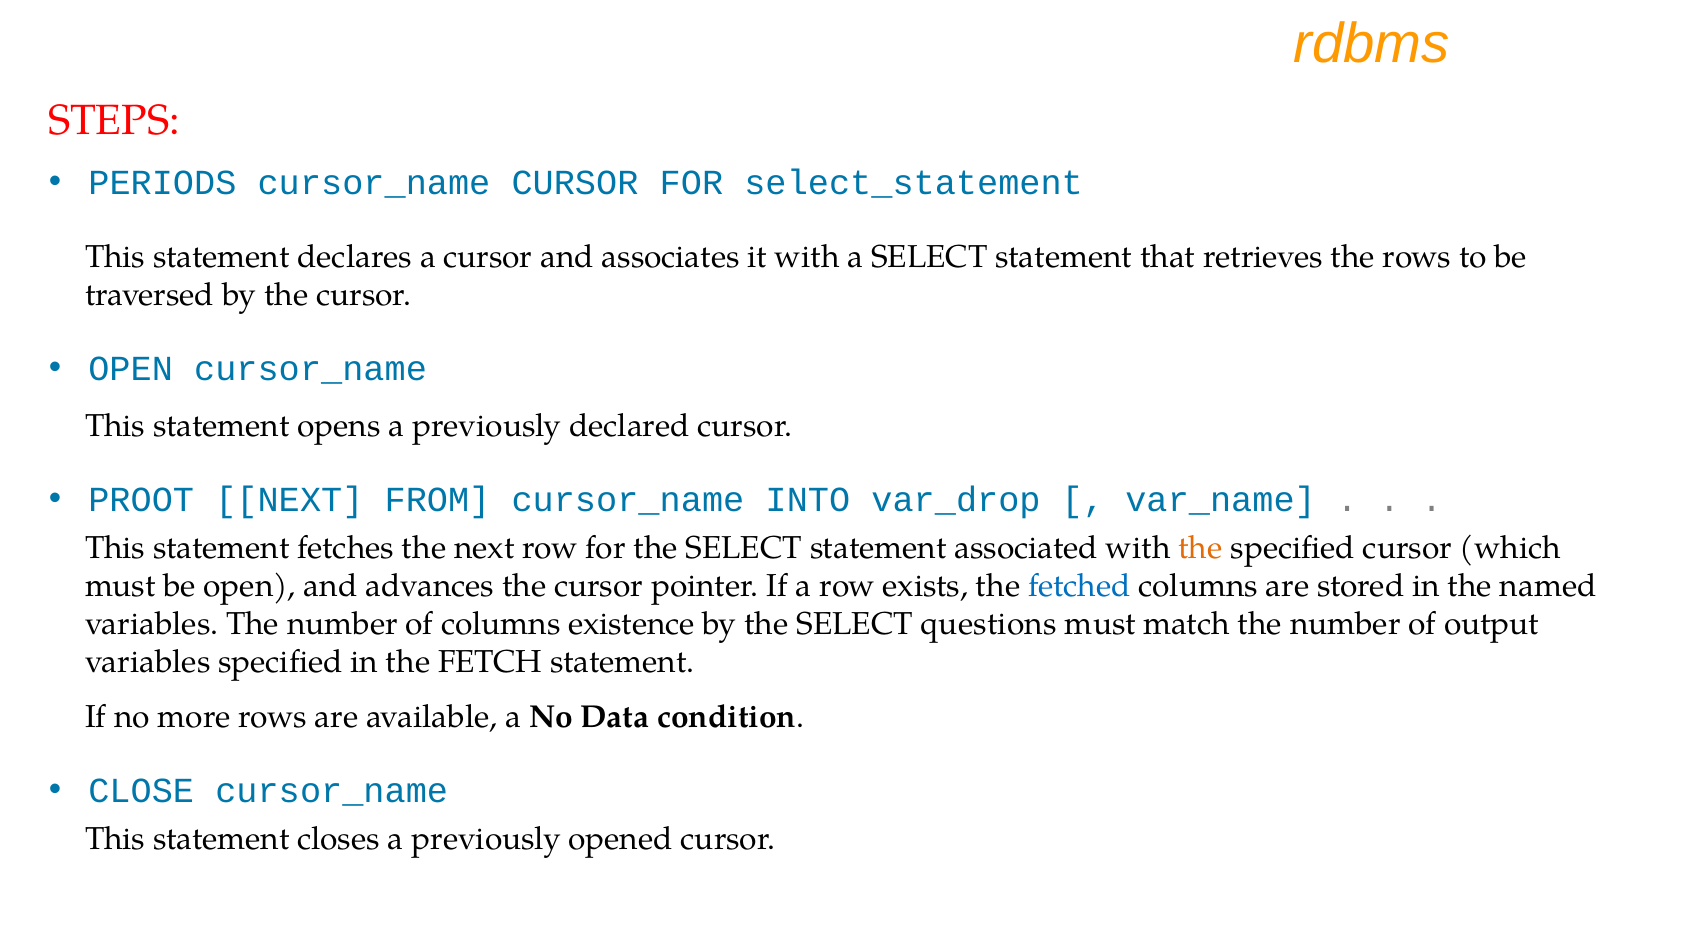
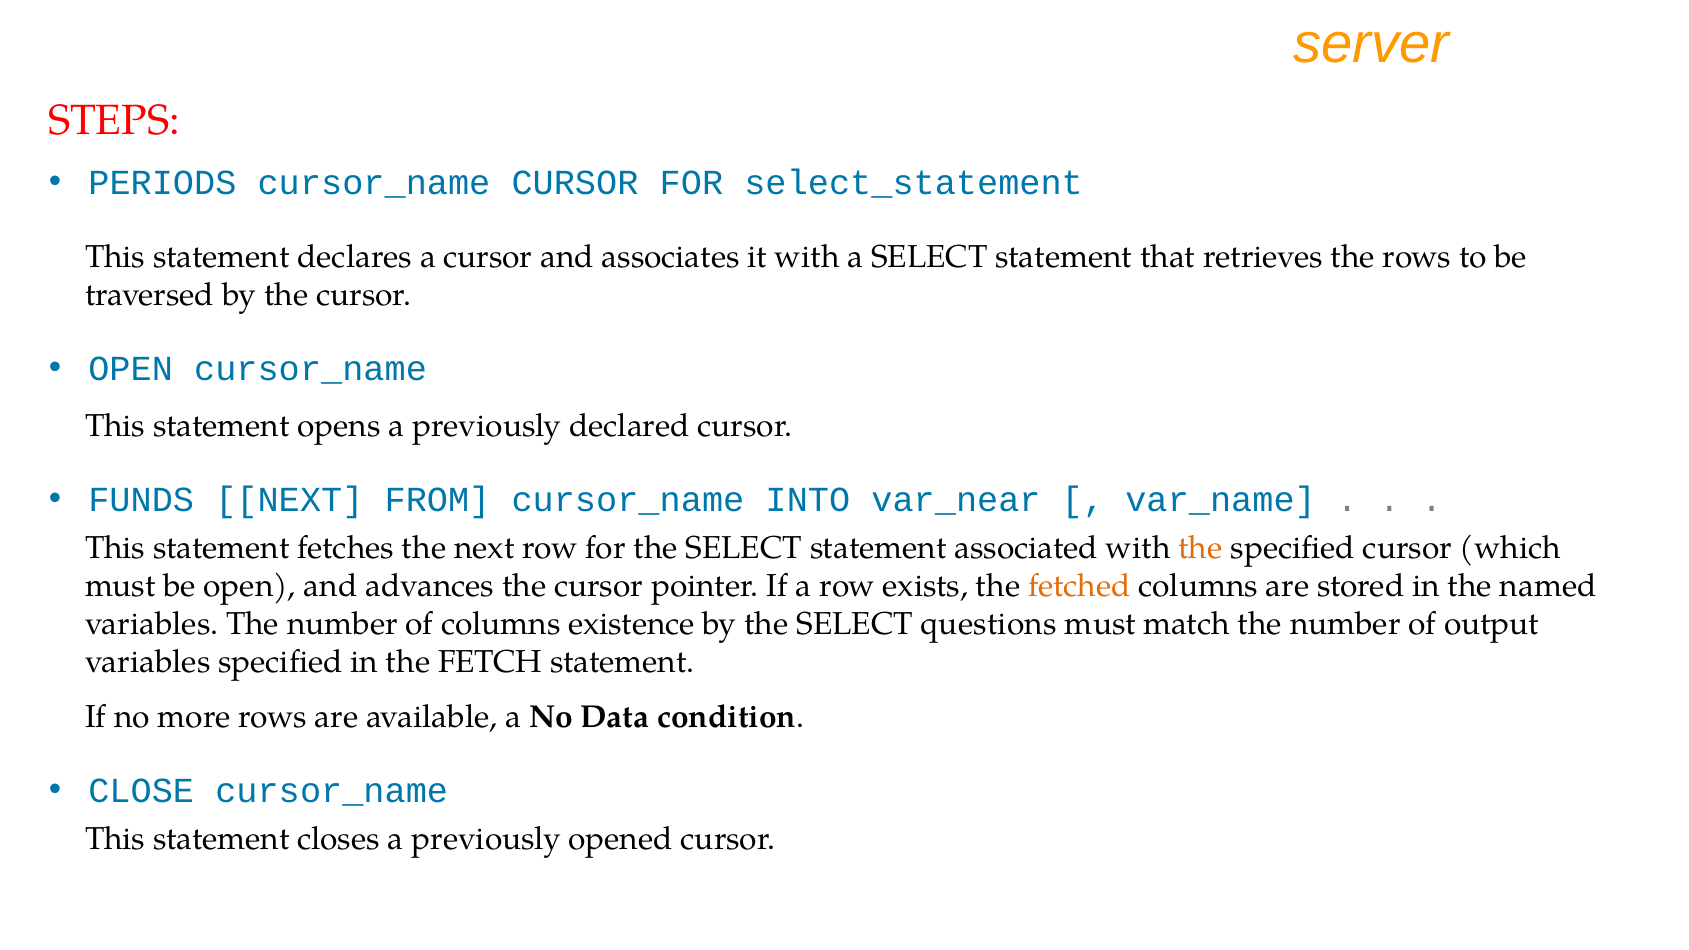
rdbms: rdbms -> server
PROOT: PROOT -> FUNDS
var_drop: var_drop -> var_near
fetched colour: blue -> orange
